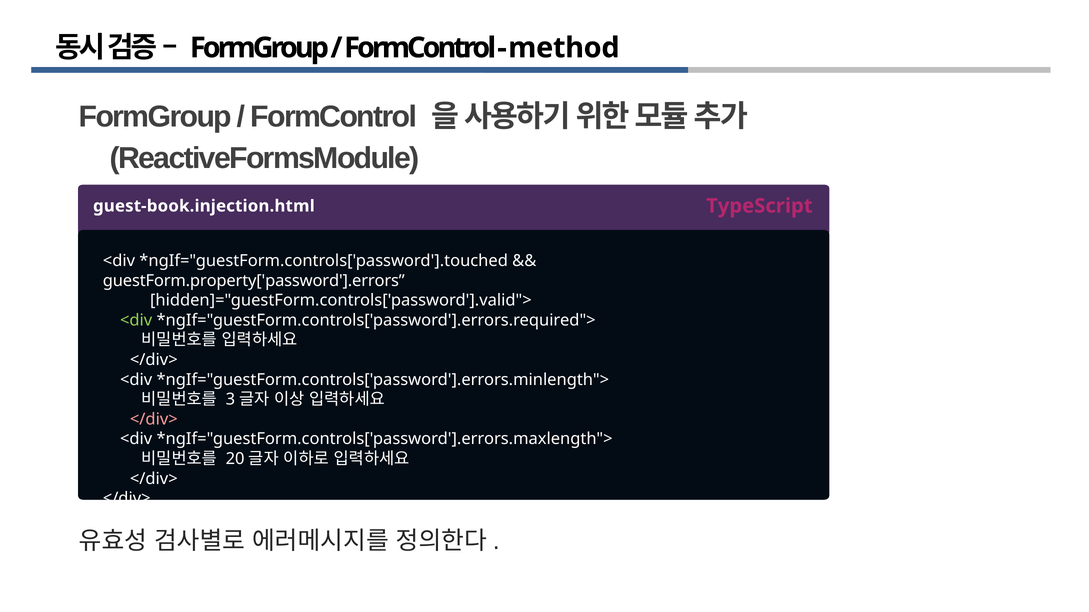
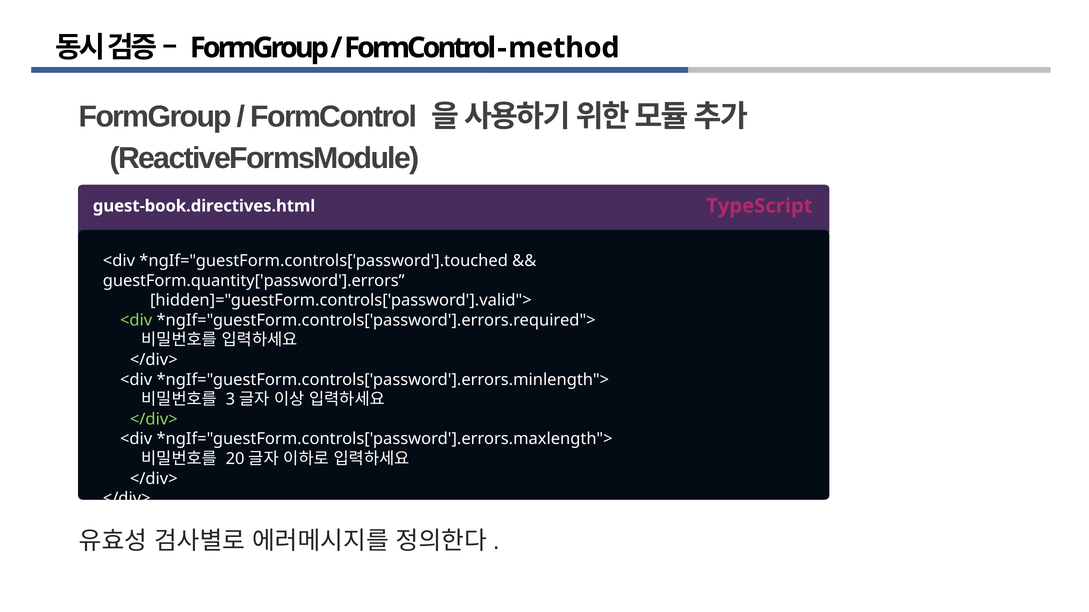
guest-book.injection.html: guest-book.injection.html -> guest-book.directives.html
guestForm.property['password'].errors: guestForm.property['password'].errors -> guestForm.quantity['password'].errors
</div> at (154, 420) colour: pink -> light green
